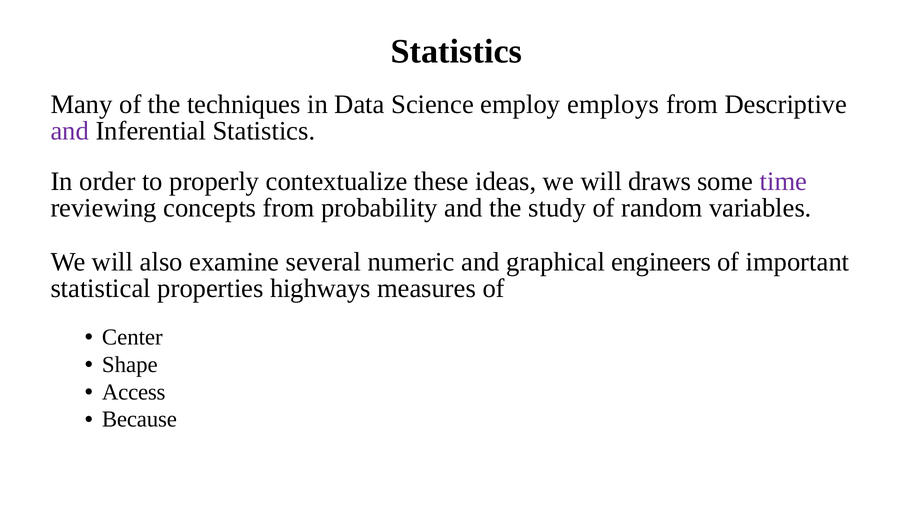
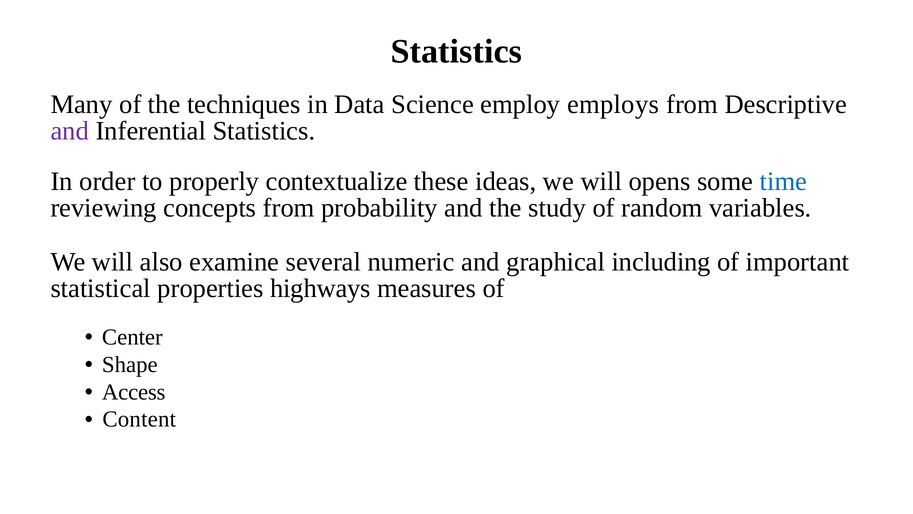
draws: draws -> opens
time colour: purple -> blue
engineers: engineers -> including
Because: Because -> Content
